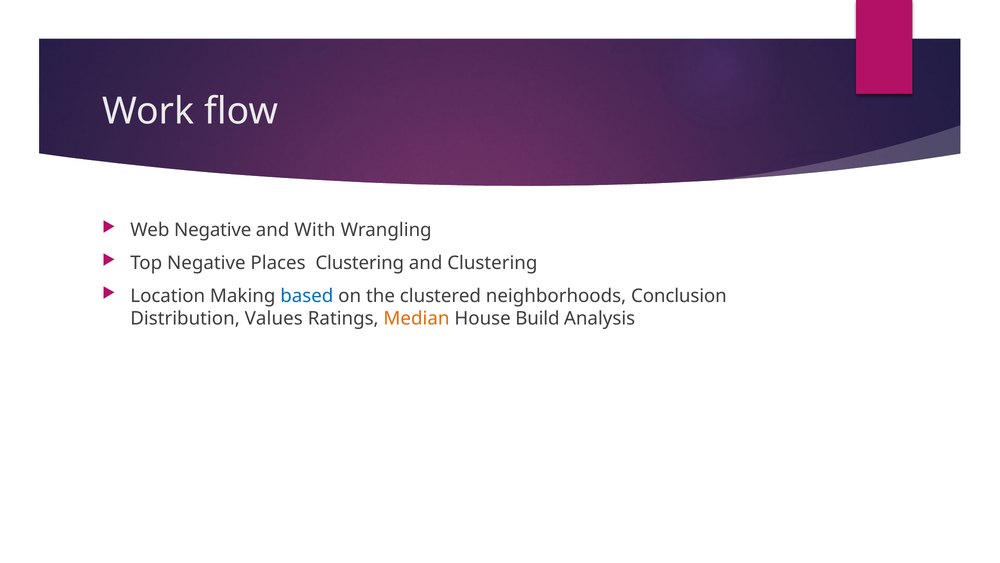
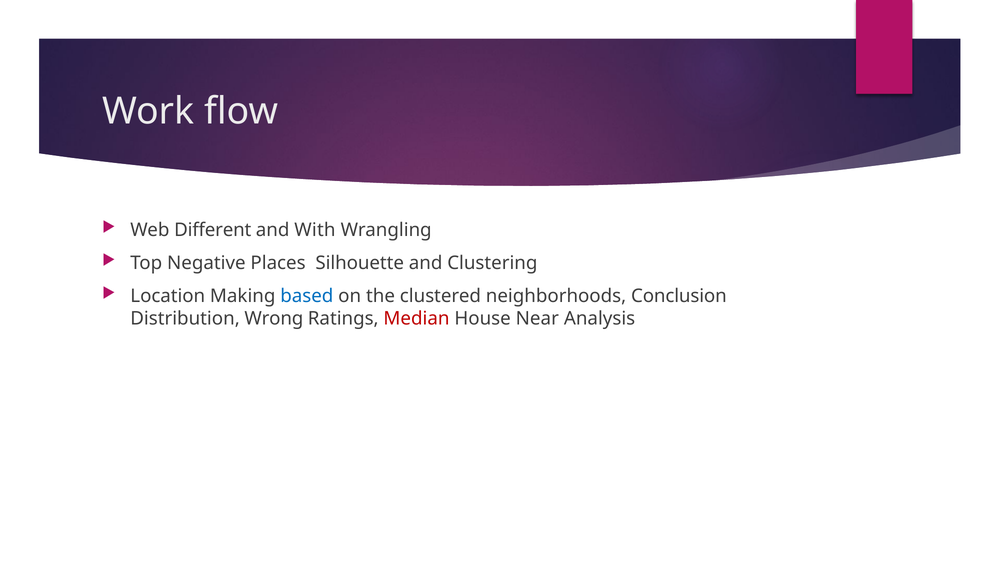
Web Negative: Negative -> Different
Places Clustering: Clustering -> Silhouette
Values: Values -> Wrong
Median colour: orange -> red
Build: Build -> Near
